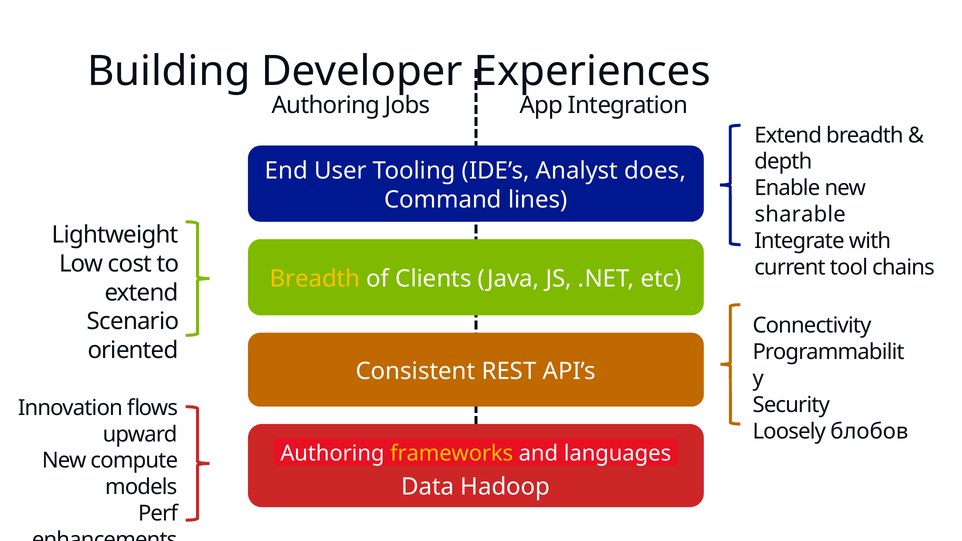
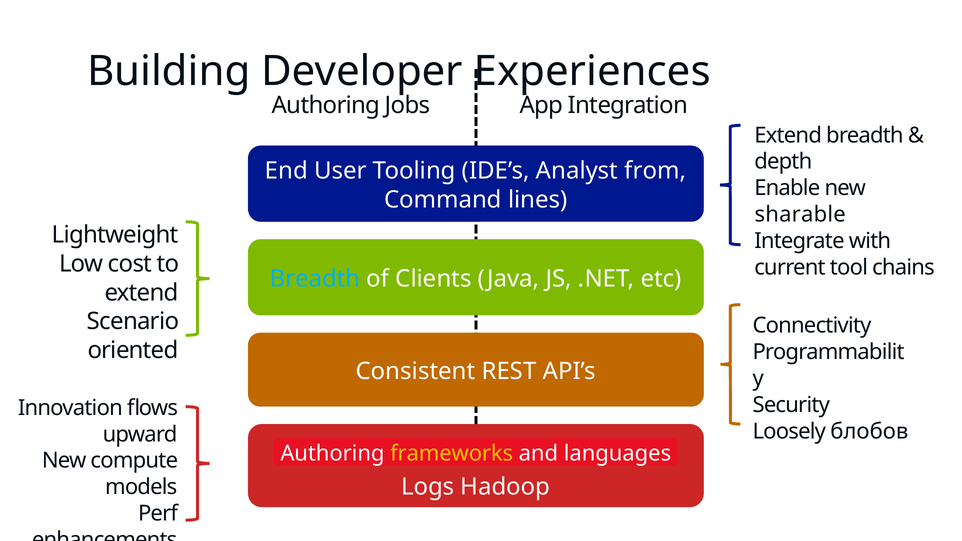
does: does -> from
Breadth at (315, 279) colour: yellow -> light blue
Data: Data -> Logs
